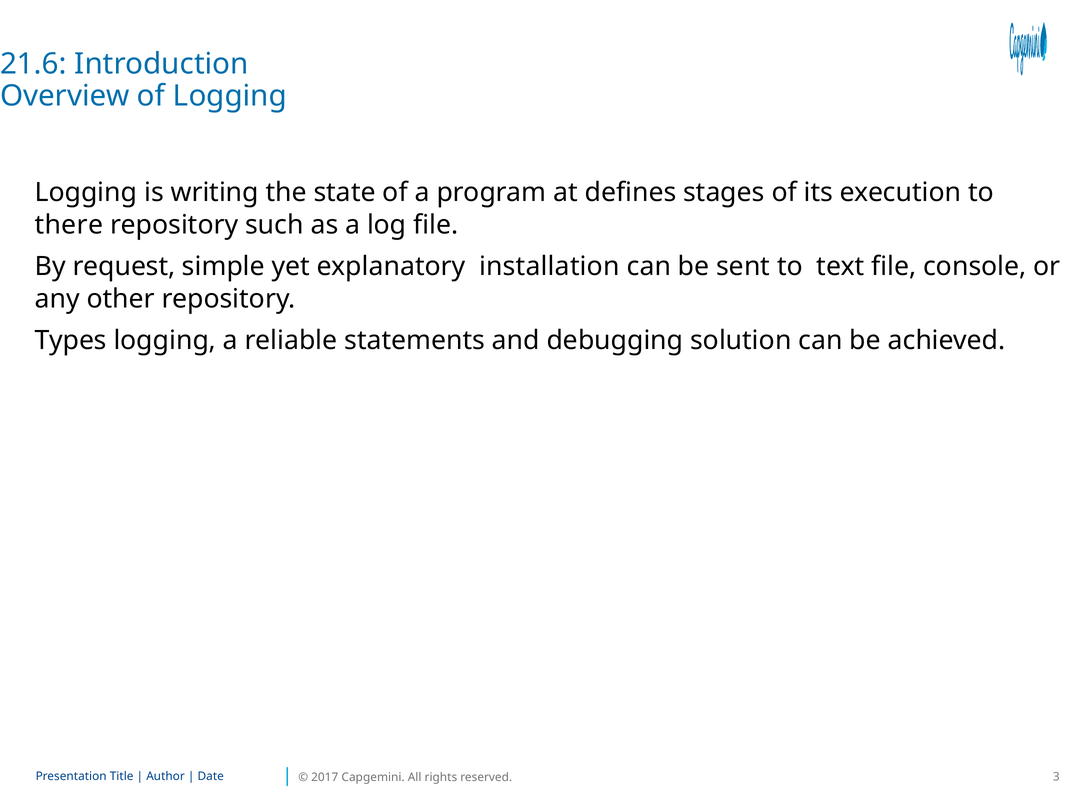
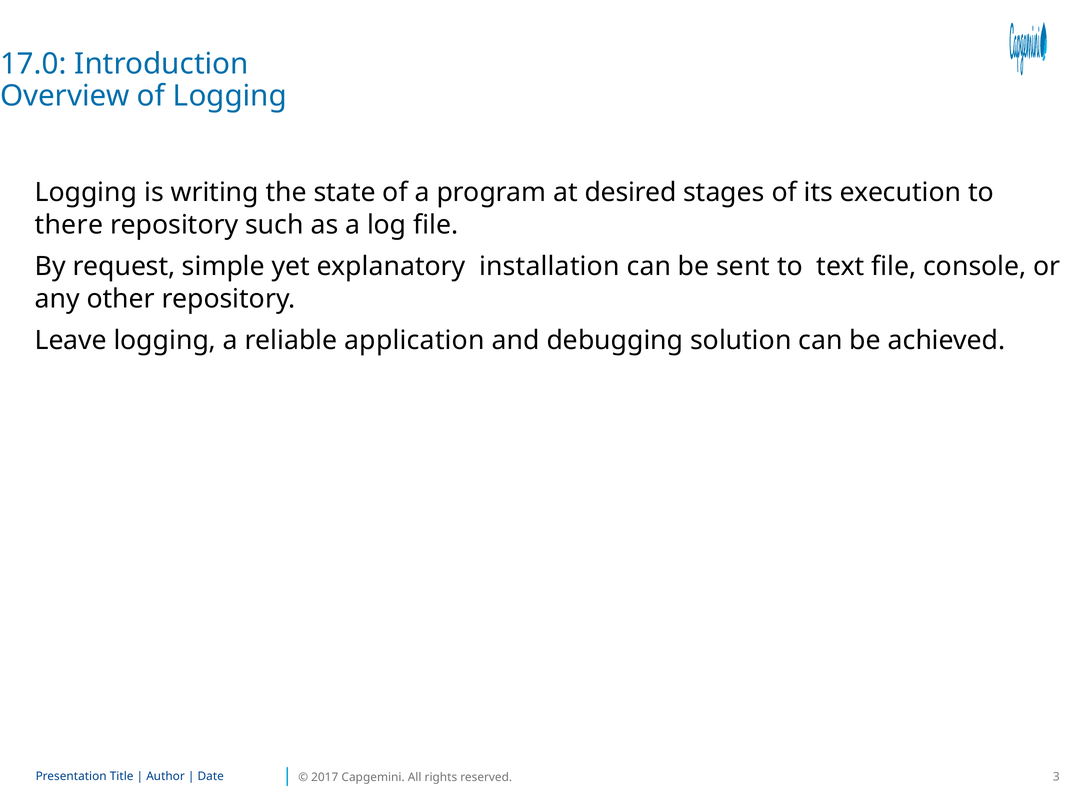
21.6: 21.6 -> 17.0
defines: defines -> desired
Types: Types -> Leave
statements: statements -> application
